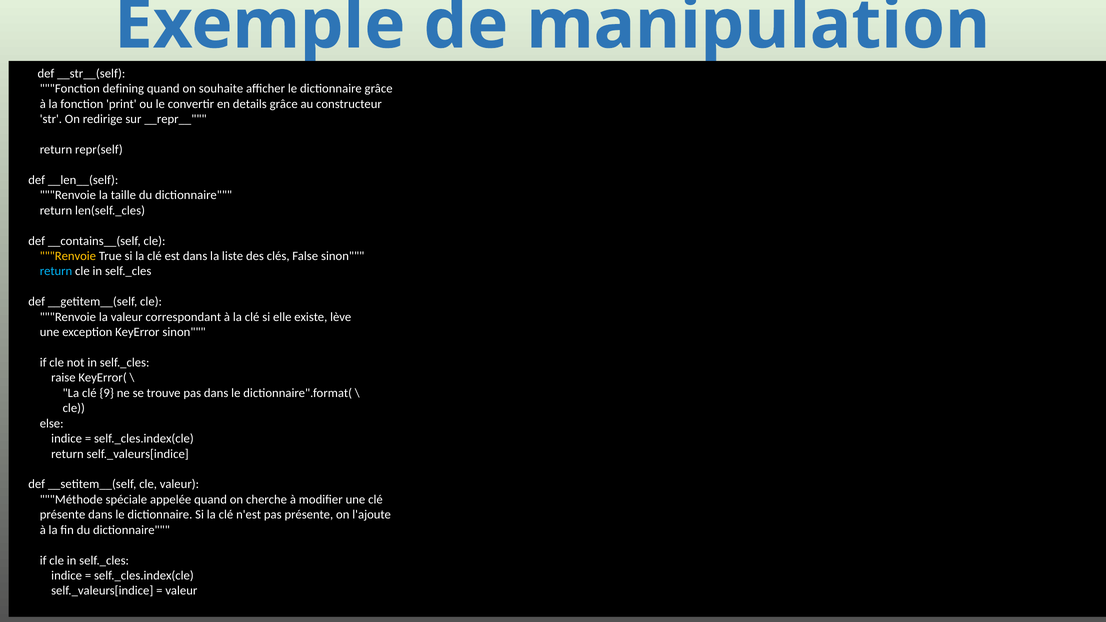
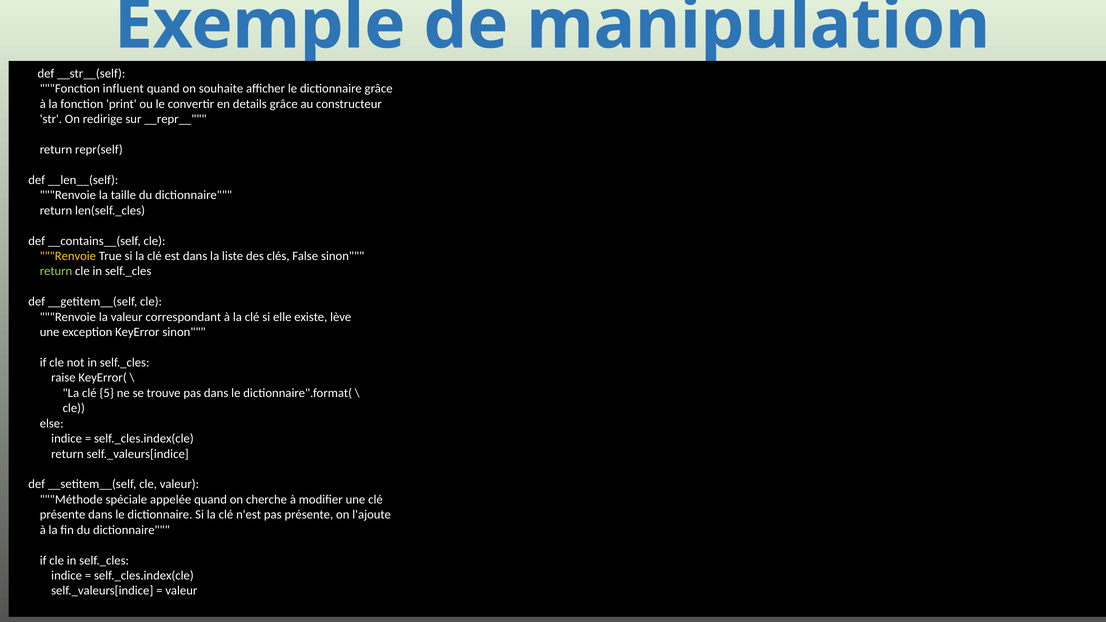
defining: defining -> influent
return at (56, 271) colour: light blue -> light green
9: 9 -> 5
